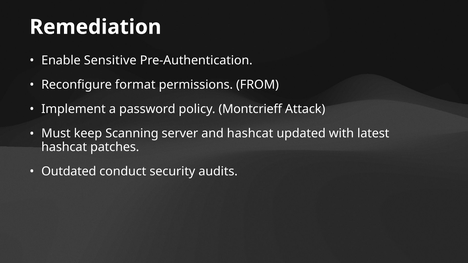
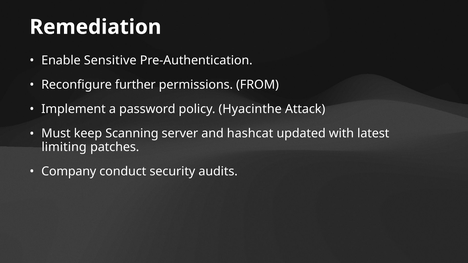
format: format -> further
Montcrieff: Montcrieff -> Hyacinthe
hashcat at (64, 147): hashcat -> limiting
Outdated: Outdated -> Company
